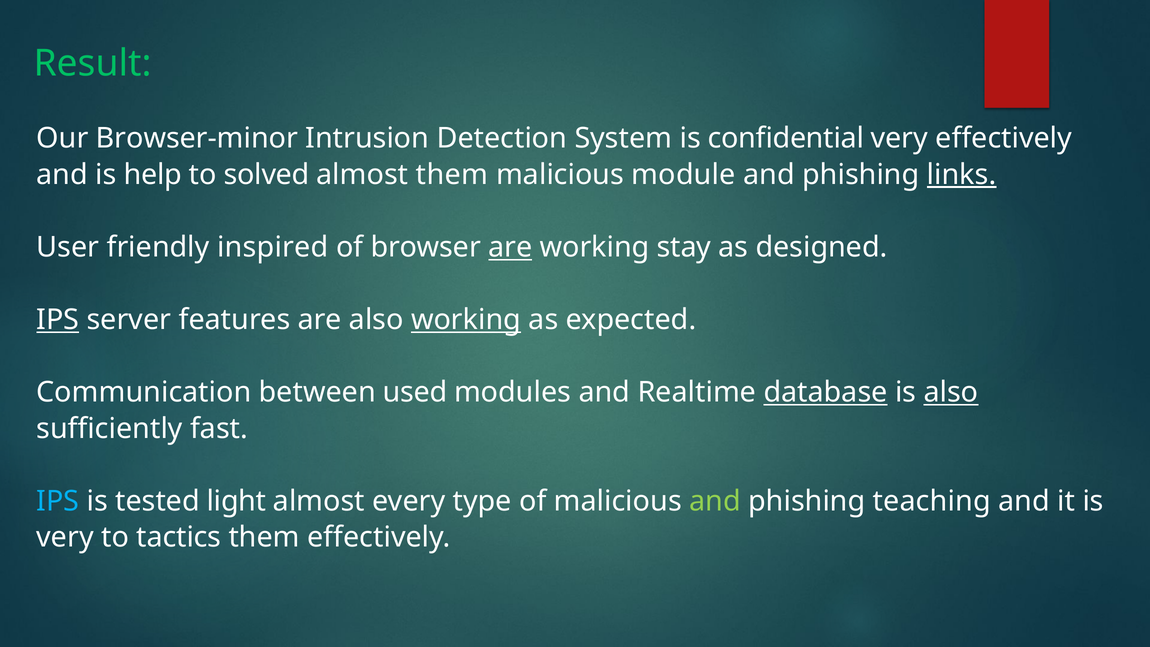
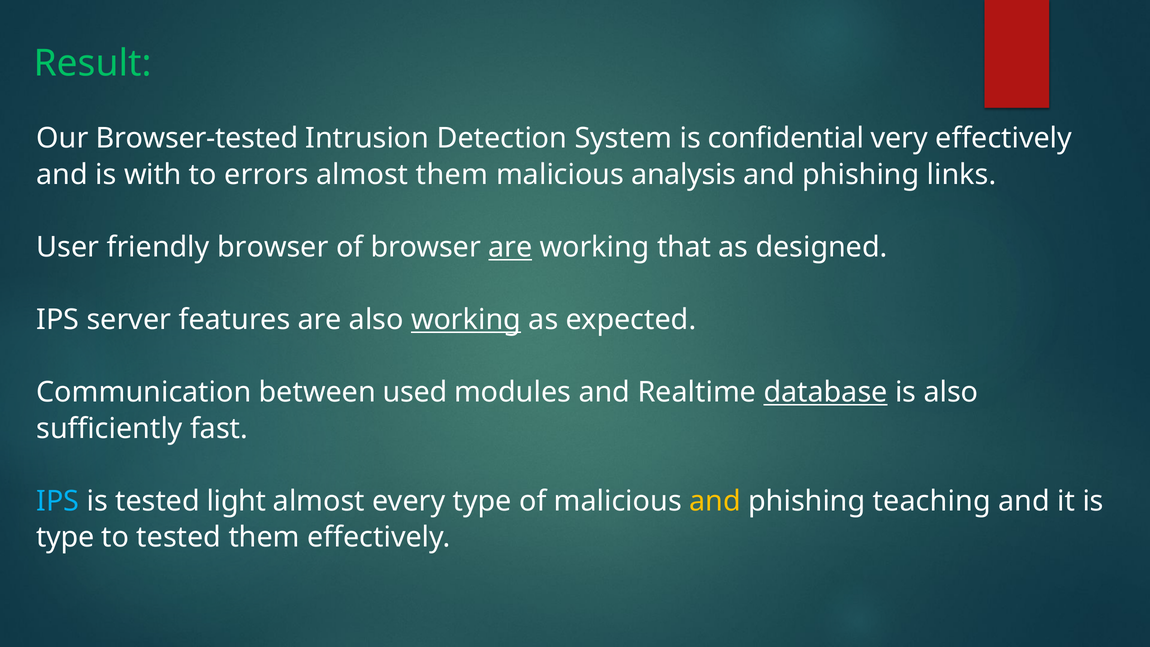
Browser-minor: Browser-minor -> Browser-tested
help: help -> with
solved: solved -> errors
module: module -> analysis
links underline: present -> none
friendly inspired: inspired -> browser
stay: stay -> that
IPS at (58, 320) underline: present -> none
also at (951, 392) underline: present -> none
and at (715, 501) colour: light green -> yellow
very at (65, 537): very -> type
to tactics: tactics -> tested
